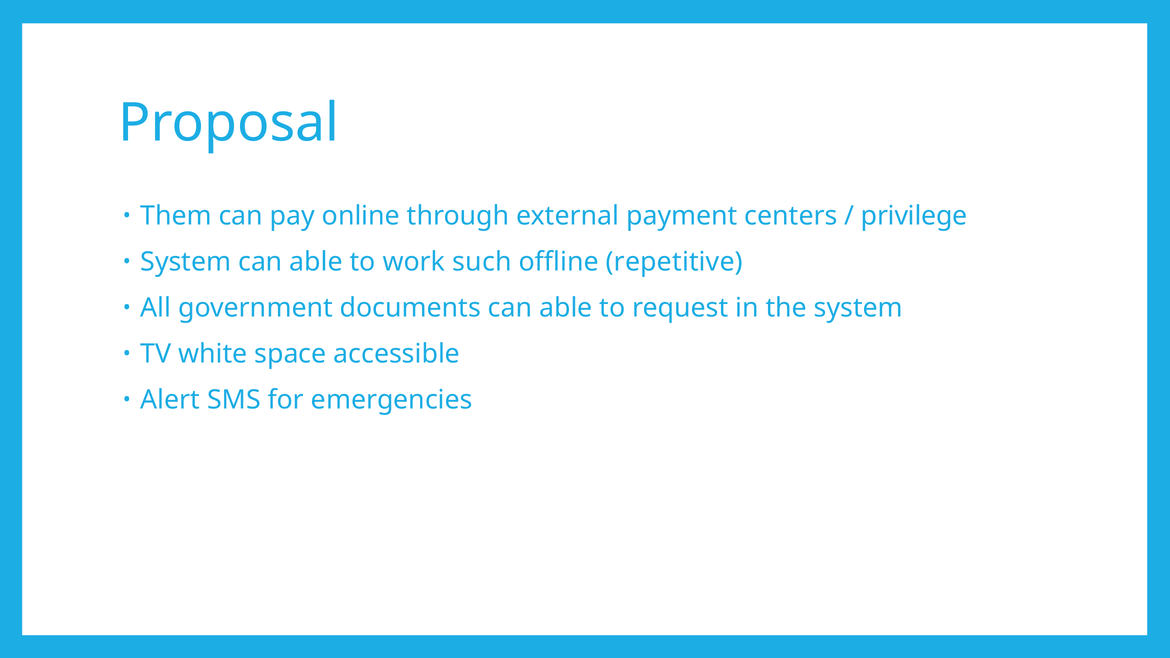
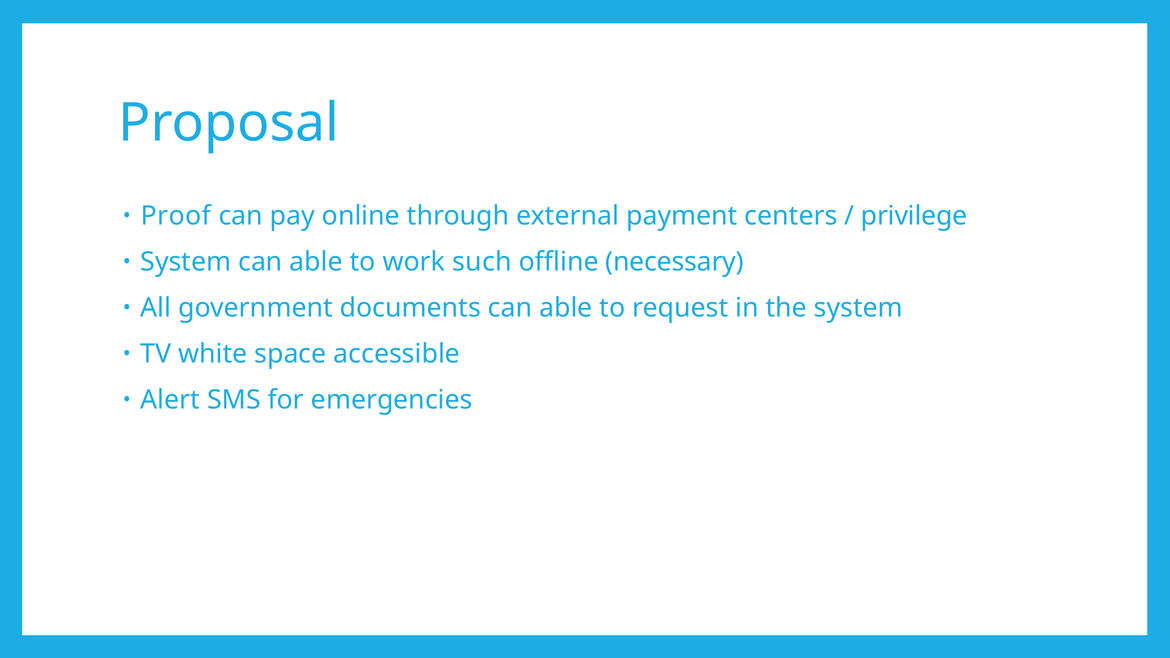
Them: Them -> Proof
repetitive: repetitive -> necessary
